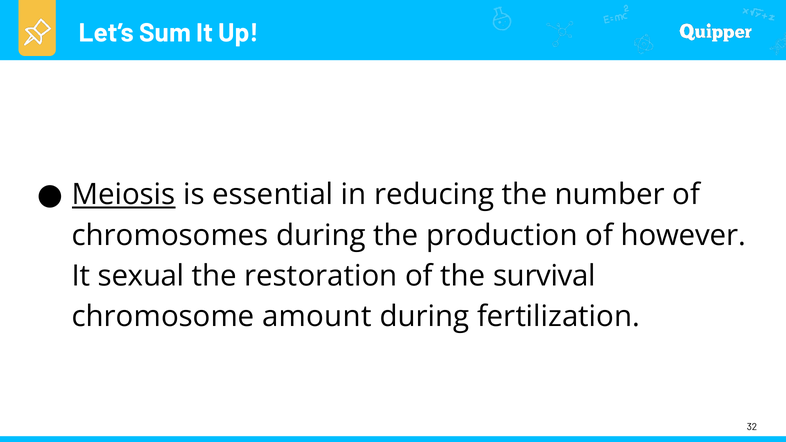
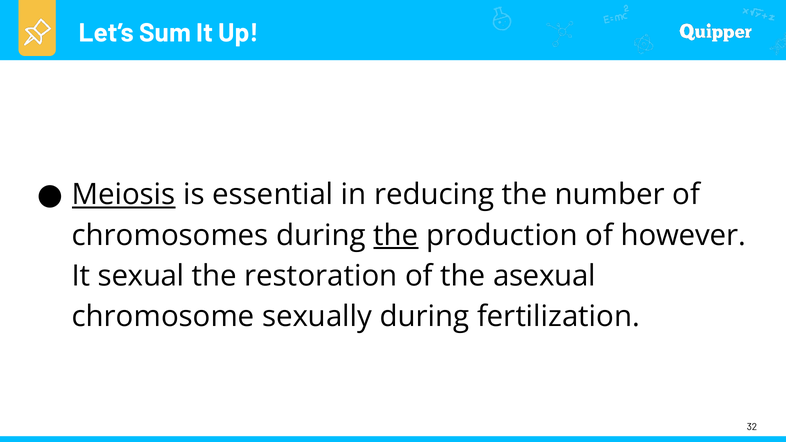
the at (396, 235) underline: none -> present
survival: survival -> asexual
amount: amount -> sexually
